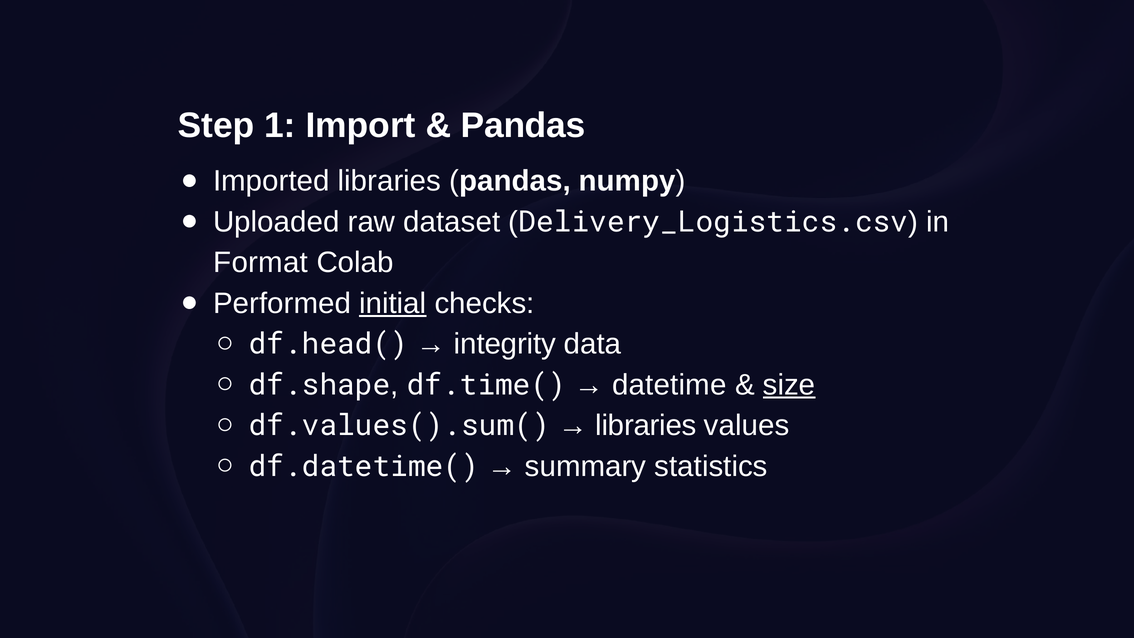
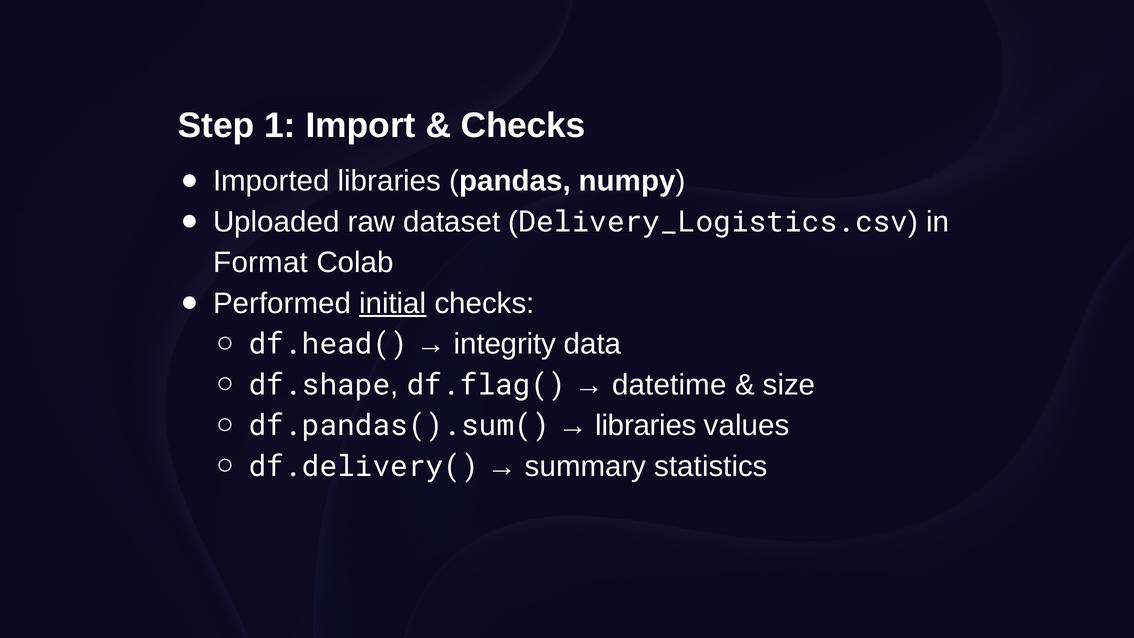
Pandas at (523, 125): Pandas -> Checks
df.time(: df.time( -> df.flag(
size underline: present -> none
df.values().sum(: df.values().sum( -> df.pandas().sum(
df.datetime(: df.datetime( -> df.delivery(
